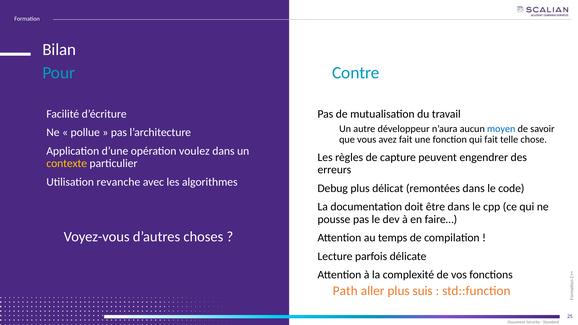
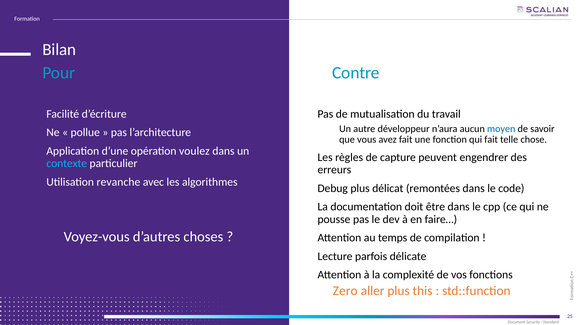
contexte colour: yellow -> light blue
Path: Path -> Zero
suis: suis -> this
